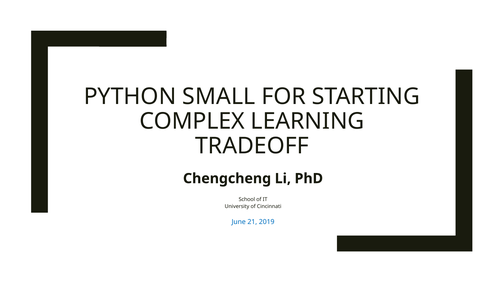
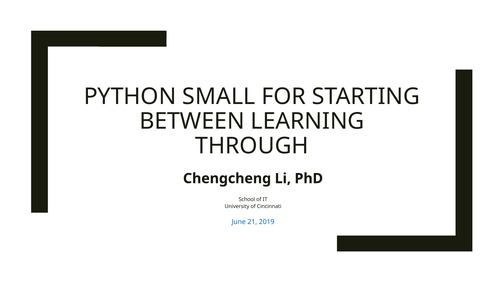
COMPLEX: COMPLEX -> BETWEEN
TRADEOFF: TRADEOFF -> THROUGH
